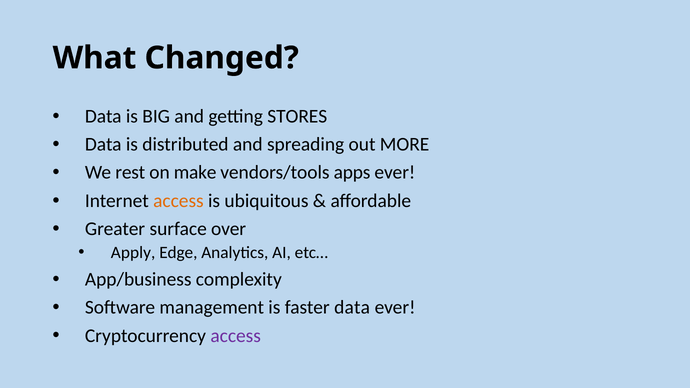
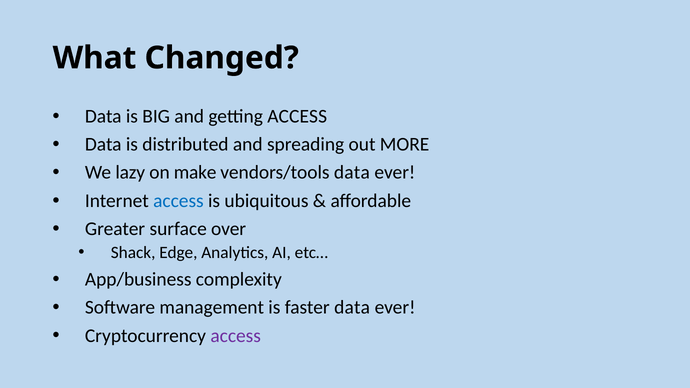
getting STORES: STORES -> ACCESS
rest: rest -> lazy
vendors/tools apps: apps -> data
access at (178, 201) colour: orange -> blue
Apply: Apply -> Shack
